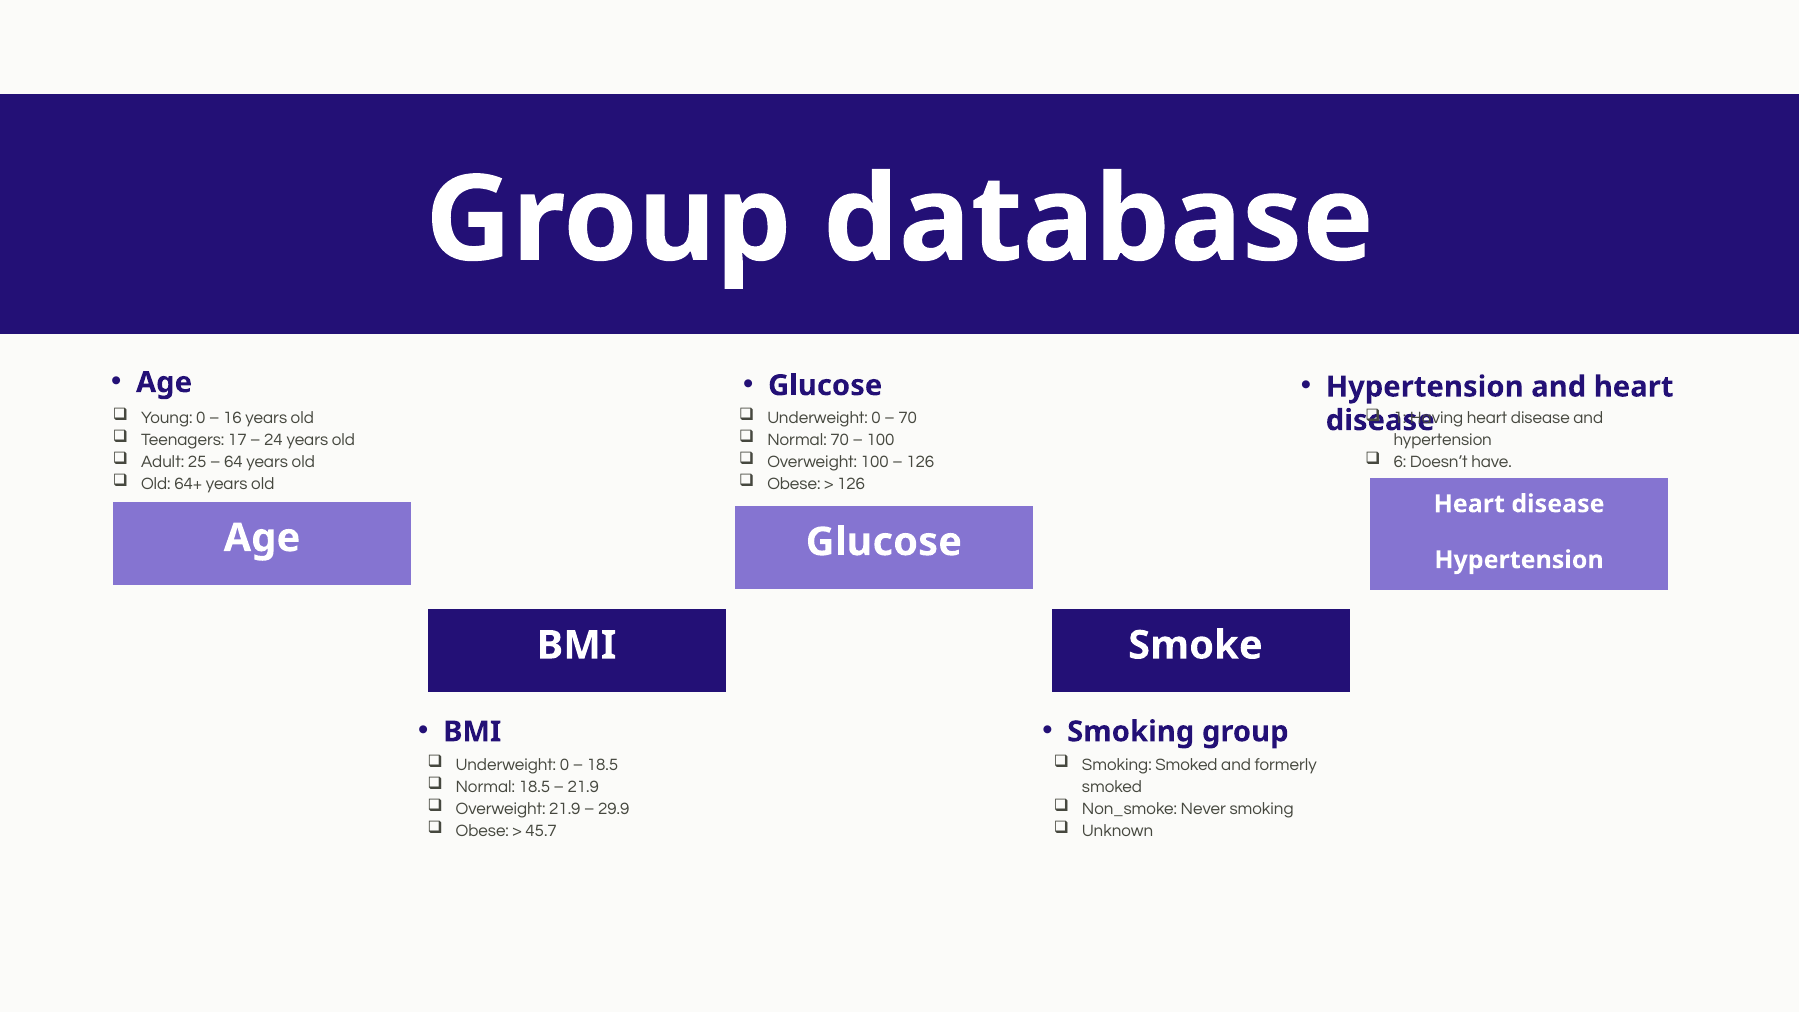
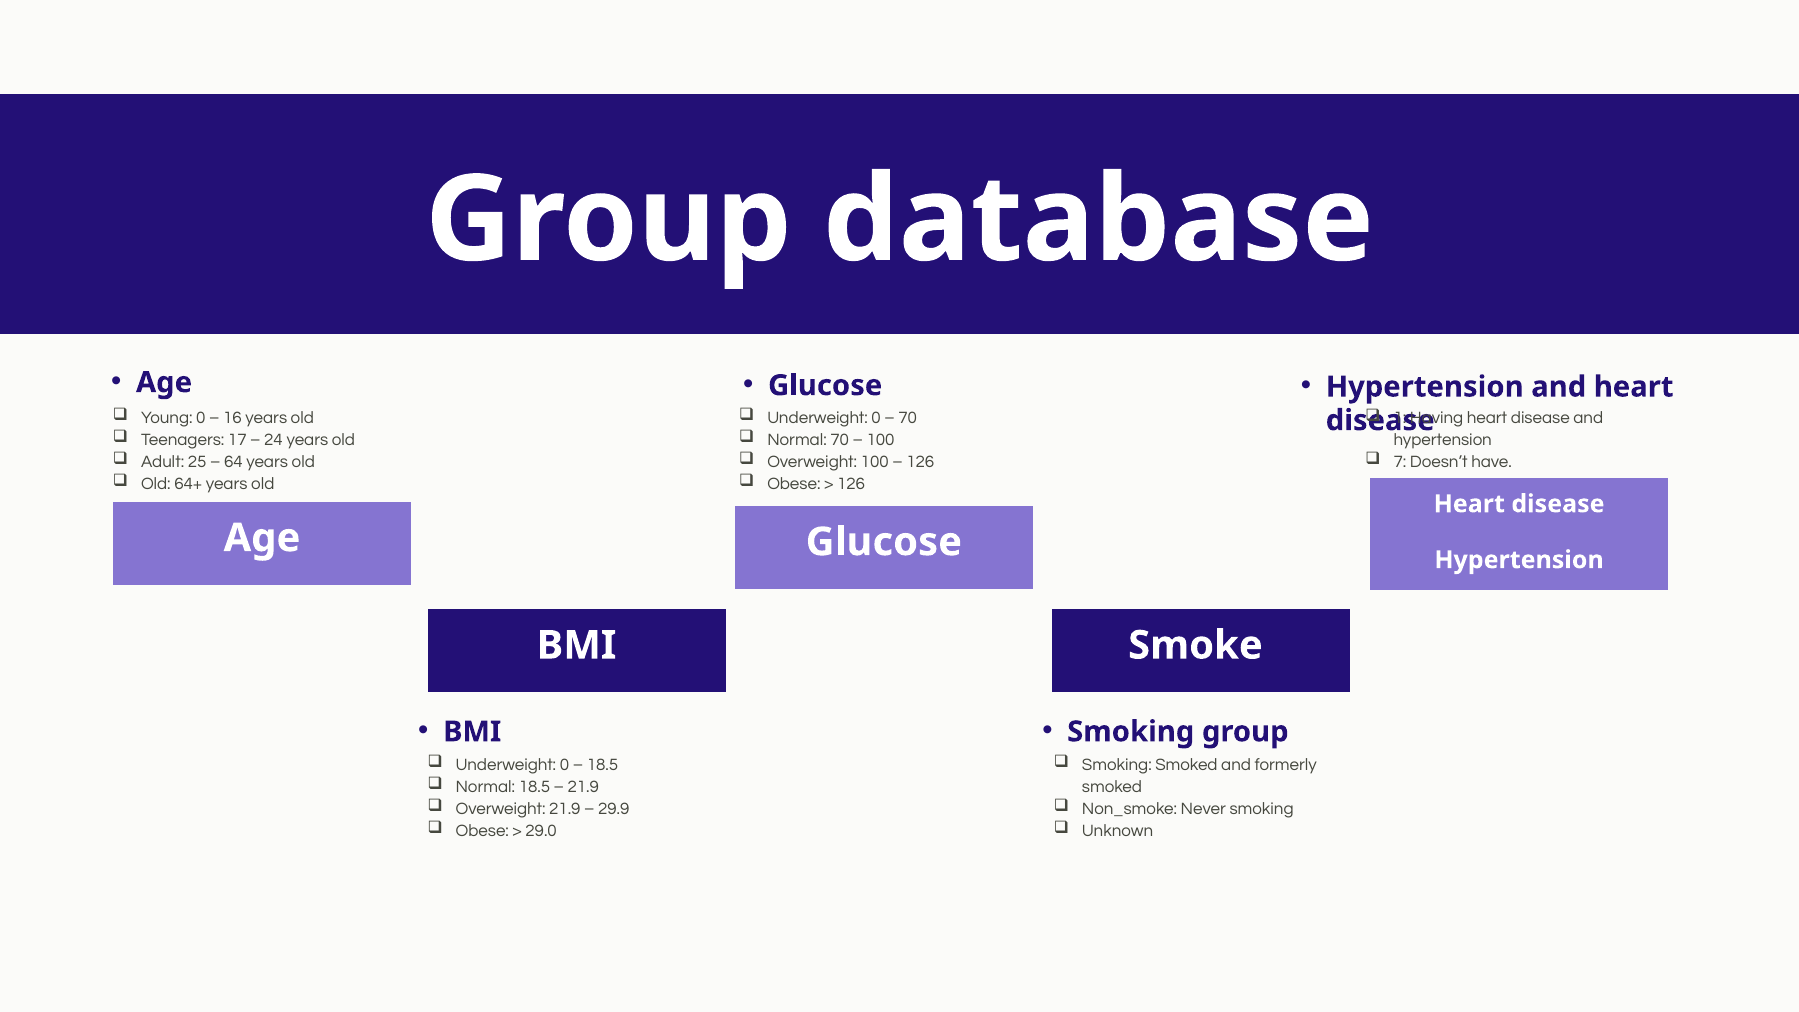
6: 6 -> 7
45.7: 45.7 -> 29.0
